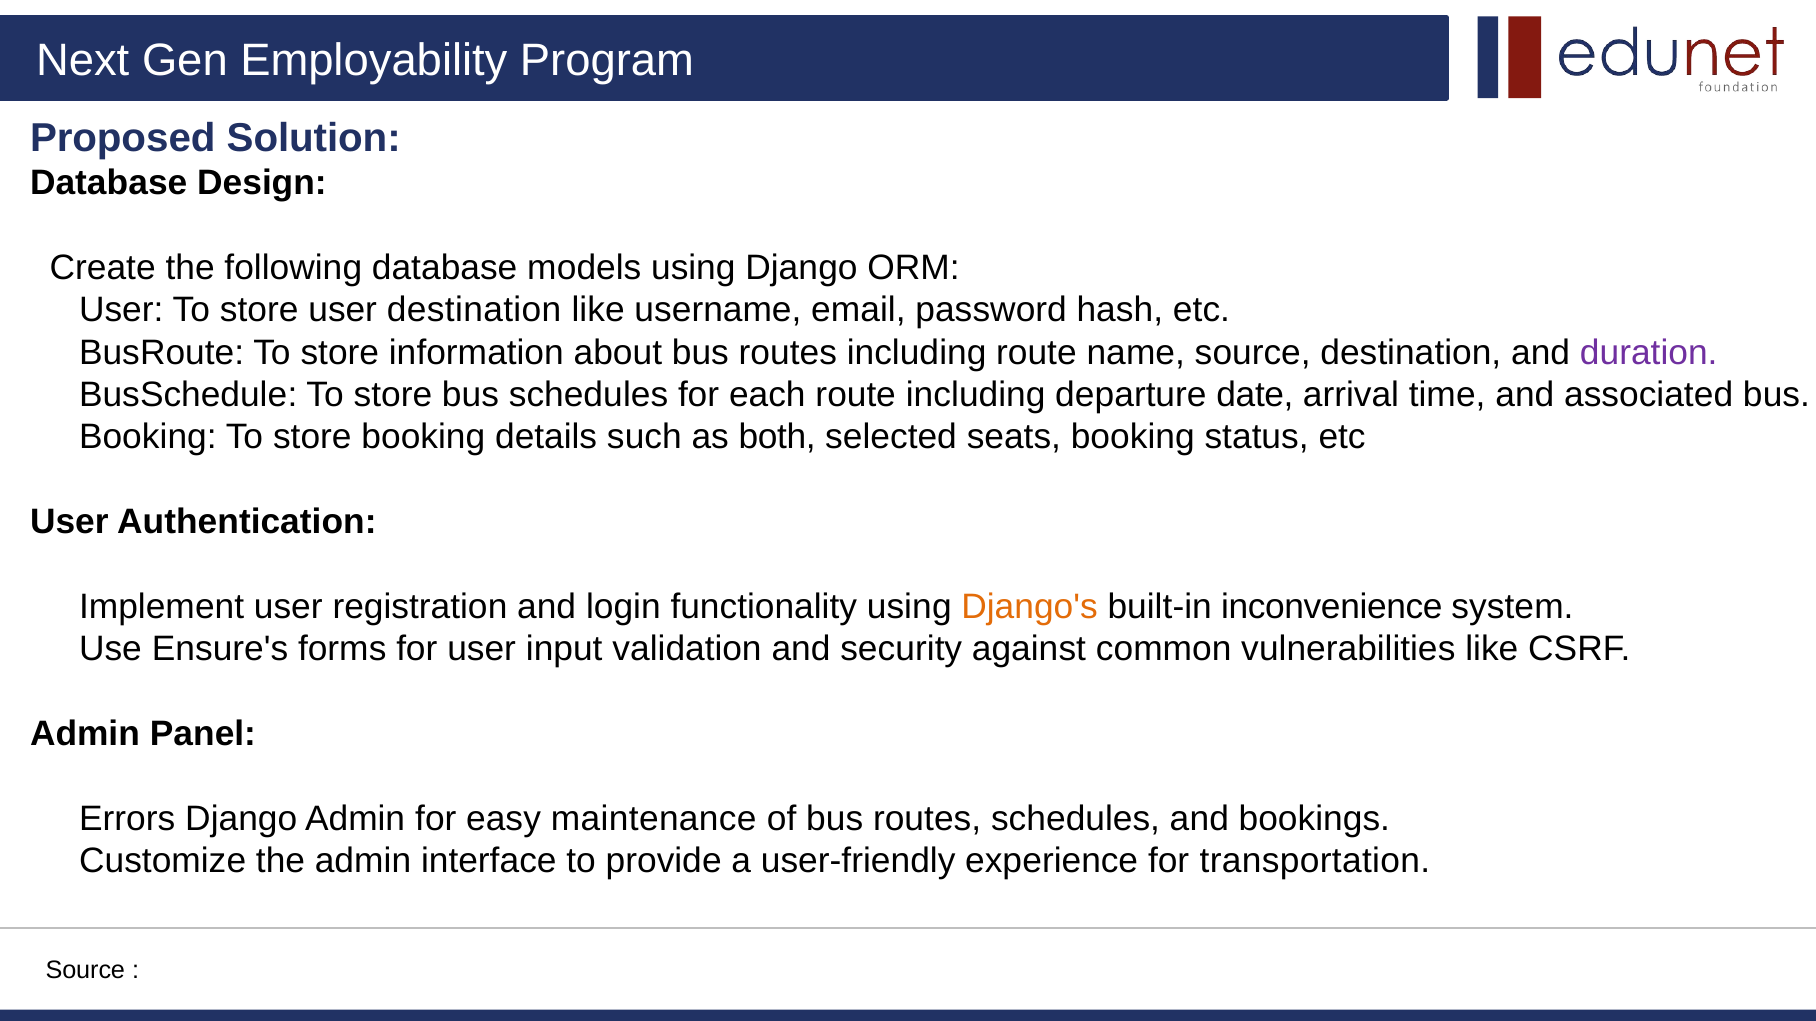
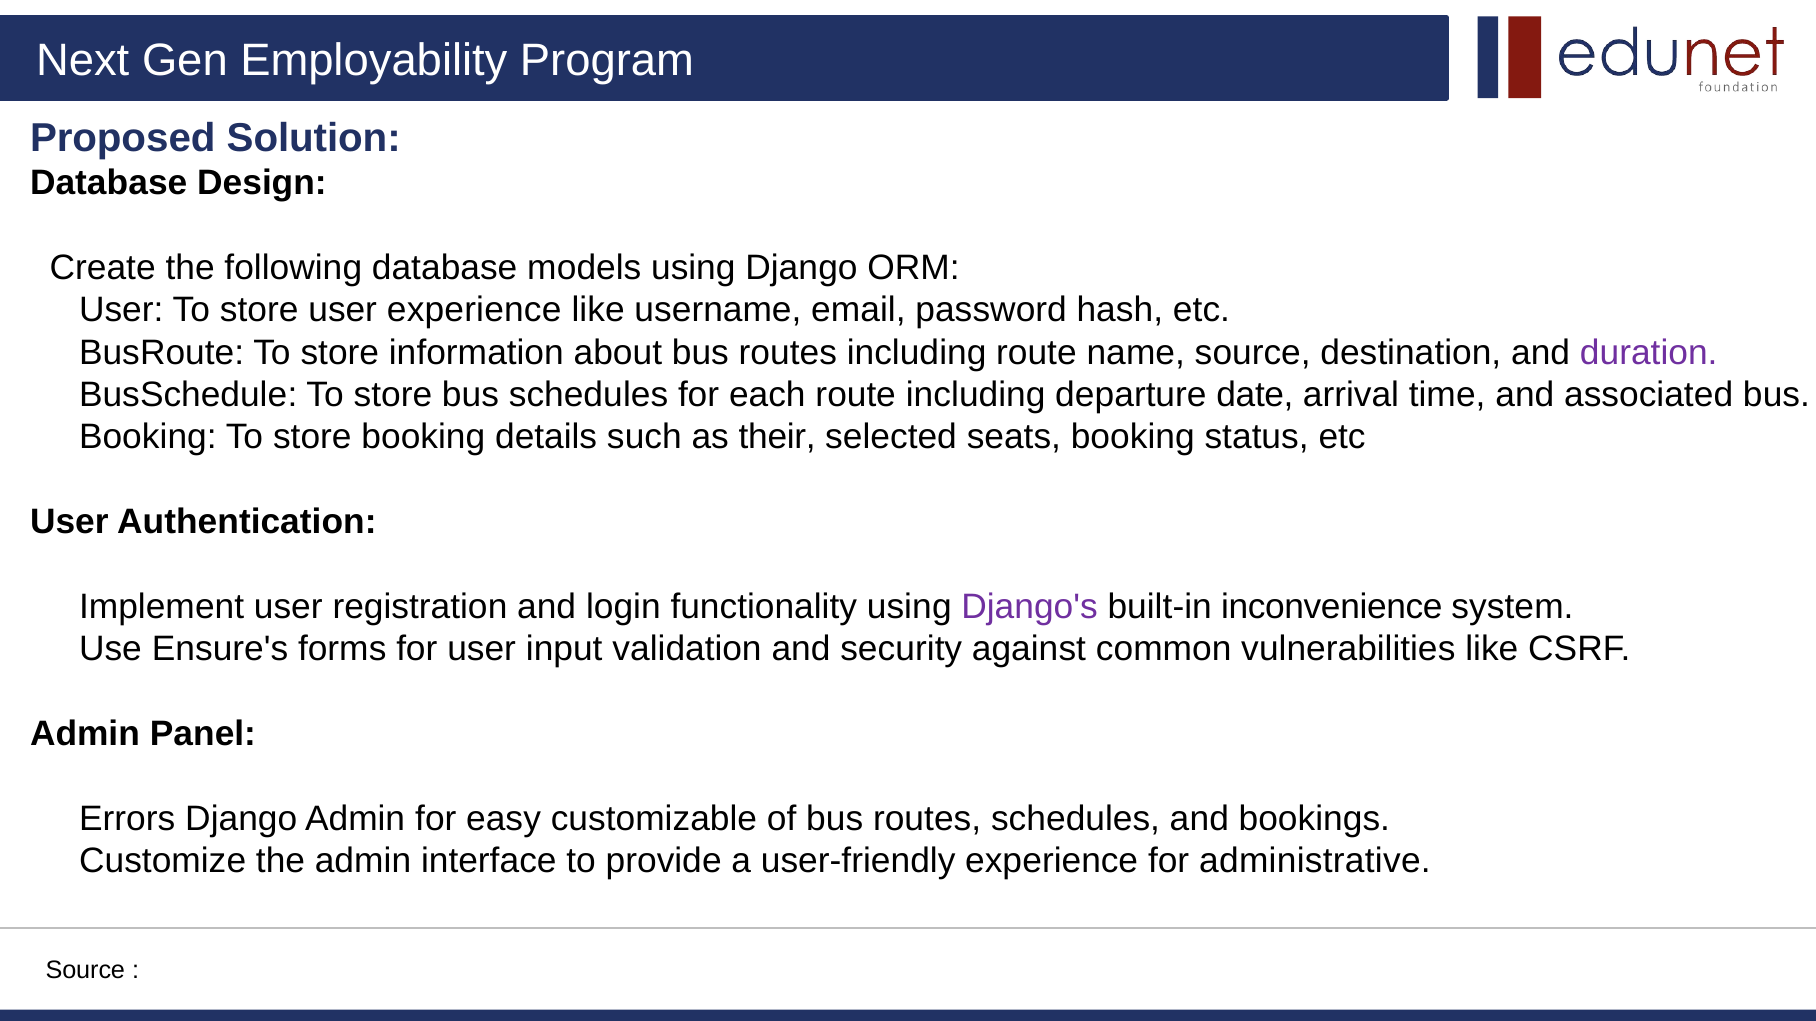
user destination: destination -> experience
both: both -> their
Django's colour: orange -> purple
maintenance: maintenance -> customizable
transportation: transportation -> administrative
